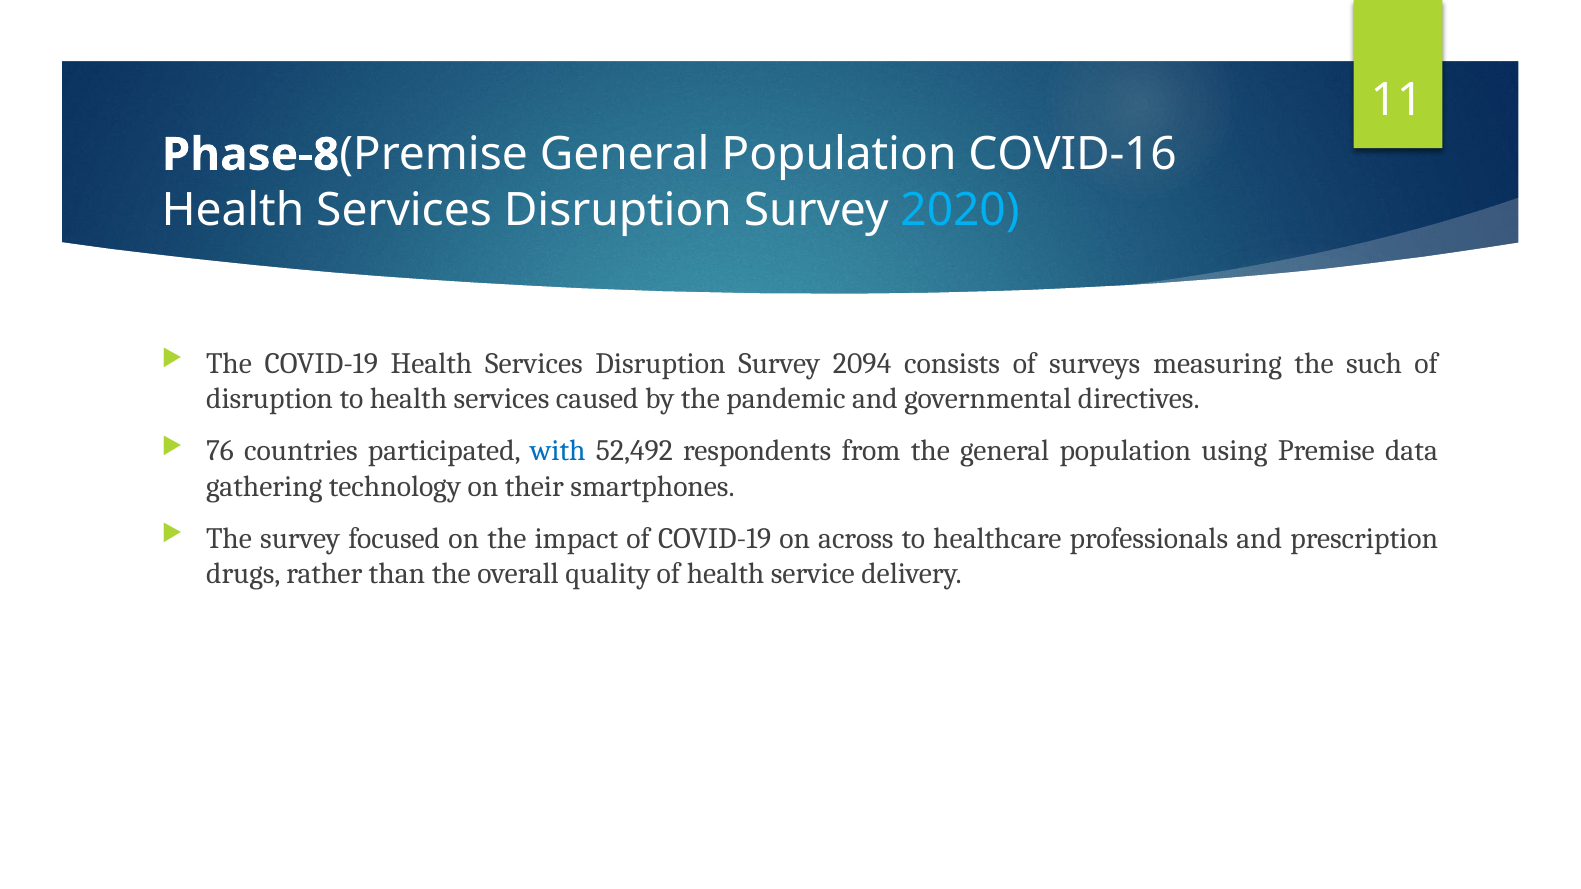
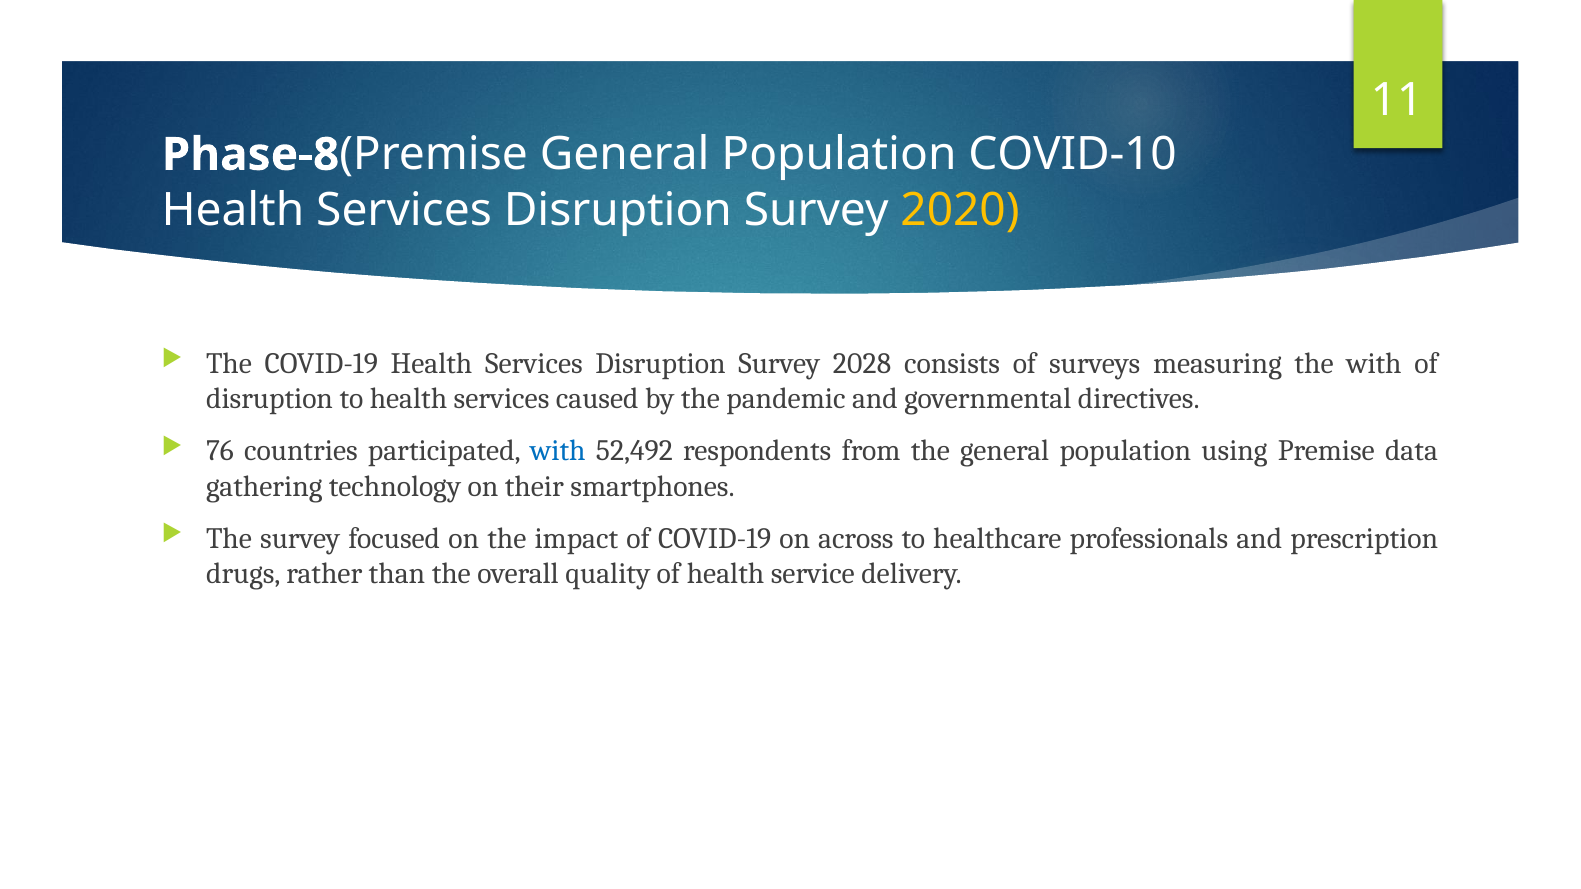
COVID-16: COVID-16 -> COVID-10
2020 colour: light blue -> yellow
2094: 2094 -> 2028
the such: such -> with
